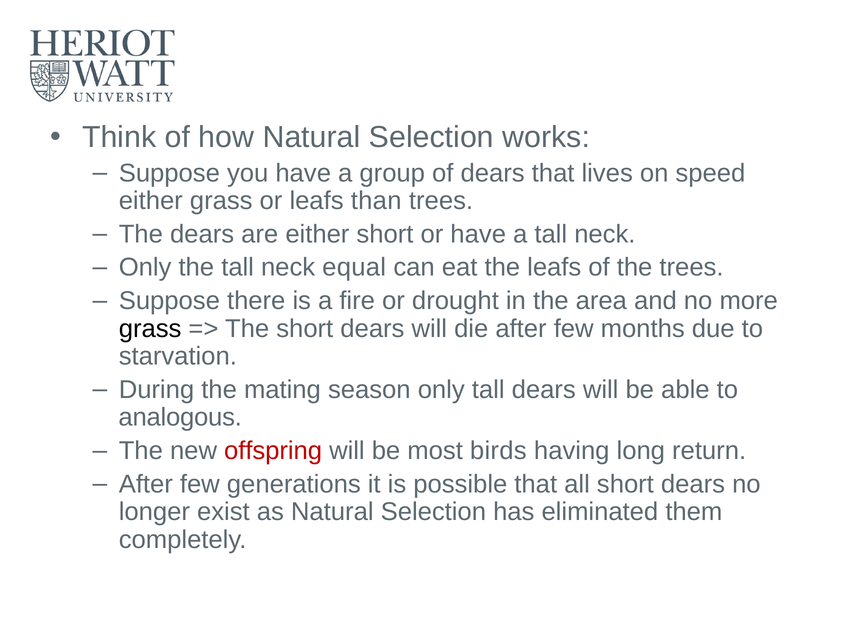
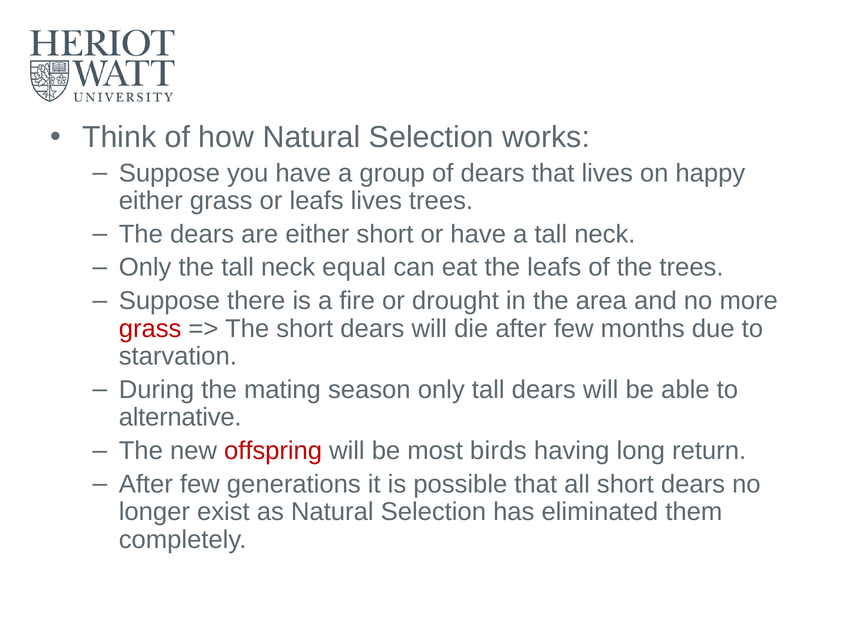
speed: speed -> happy
leafs than: than -> lives
grass at (150, 328) colour: black -> red
analogous: analogous -> alternative
